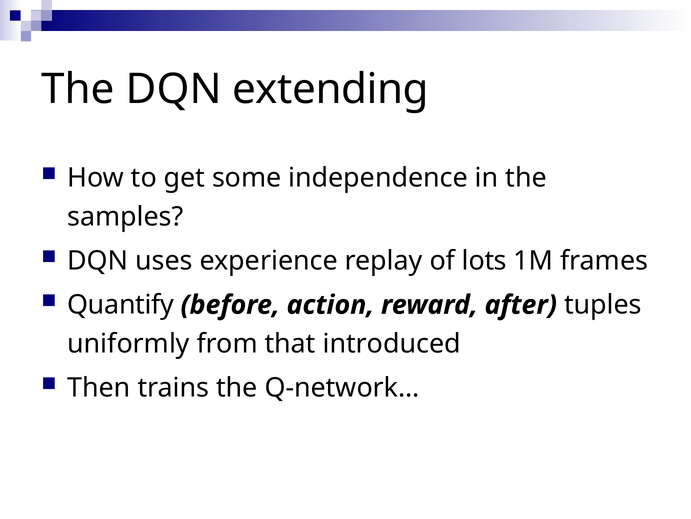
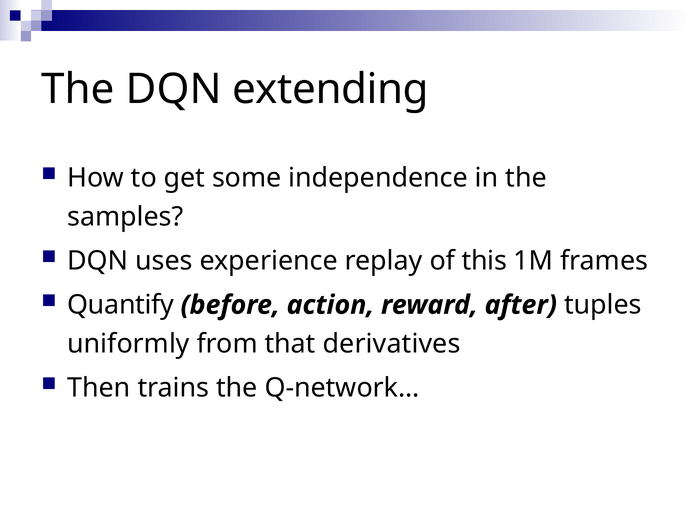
lots: lots -> this
introduced: introduced -> derivatives
